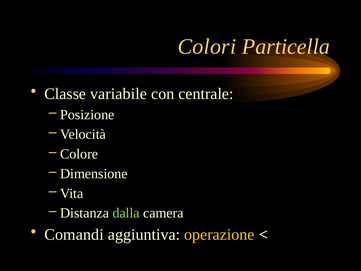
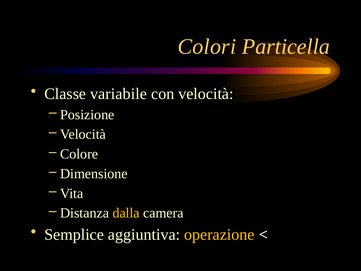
con centrale: centrale -> velocità
dalla colour: light green -> yellow
Comandi: Comandi -> Semplice
